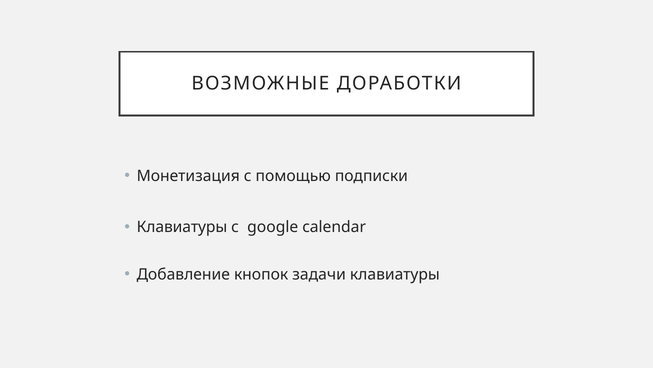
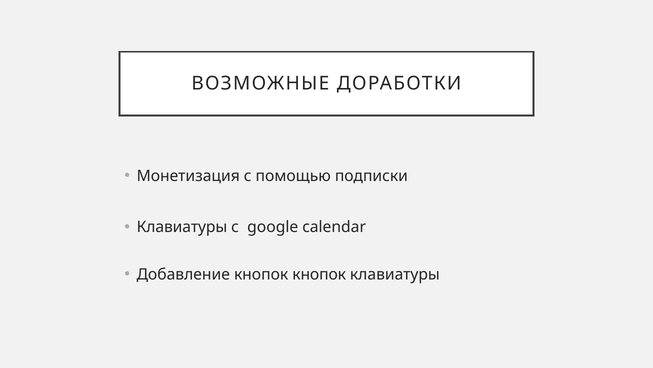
кнопок задачи: задачи -> кнопок
